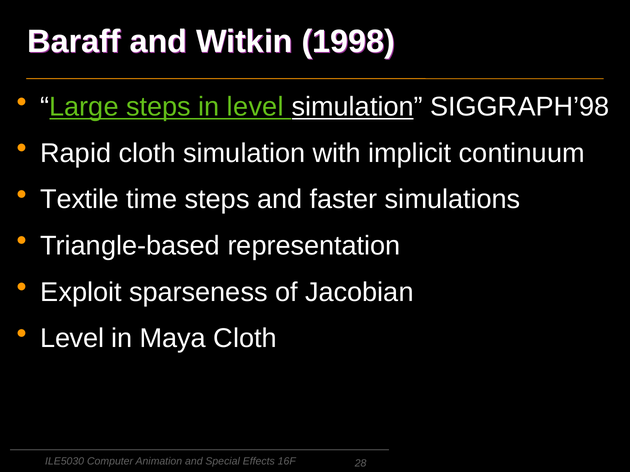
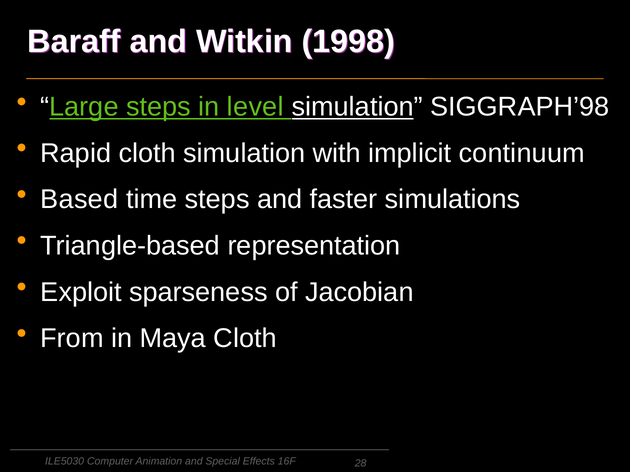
Textile: Textile -> Based
Level at (72, 339): Level -> From
